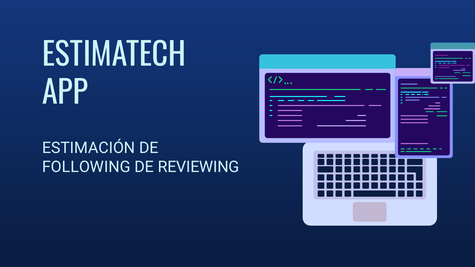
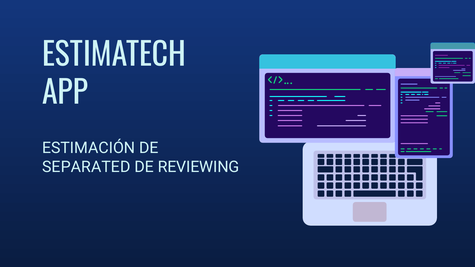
FOLLOWING: FOLLOWING -> SEPARATED
